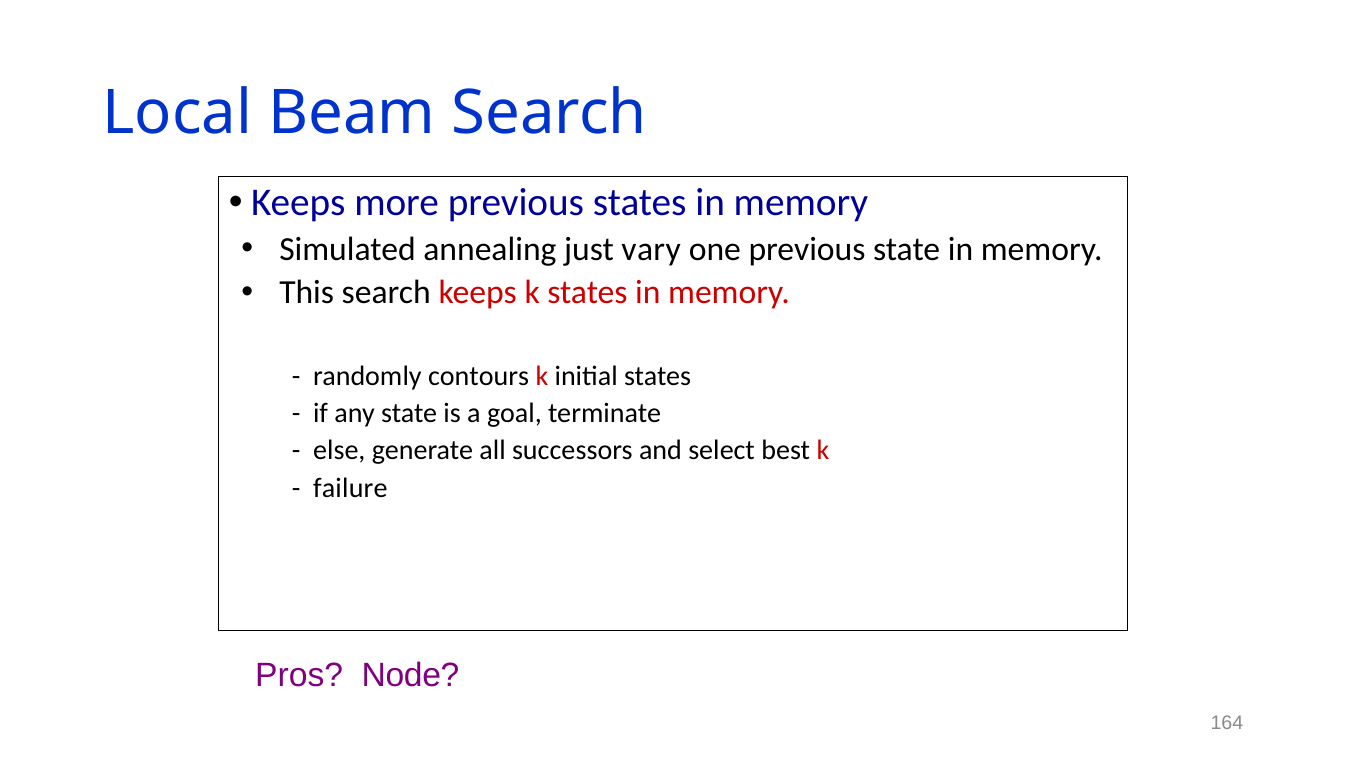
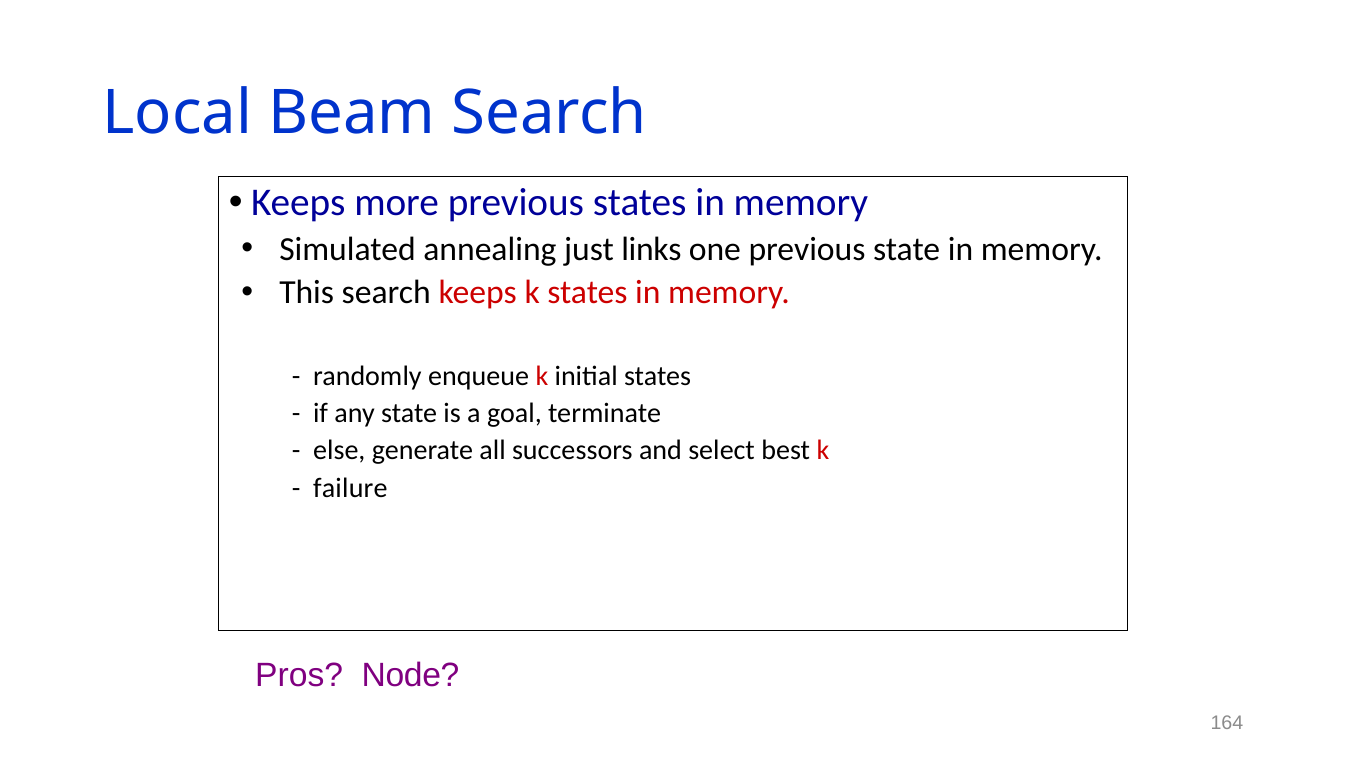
vary: vary -> links
contours: contours -> enqueue
